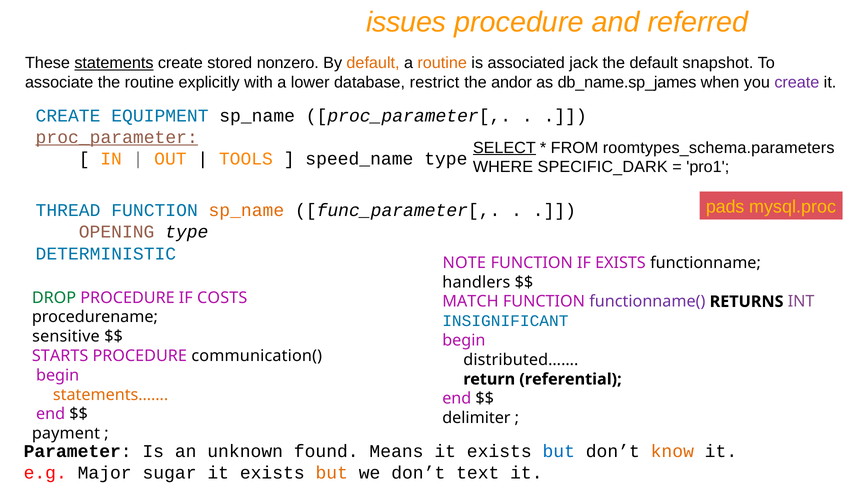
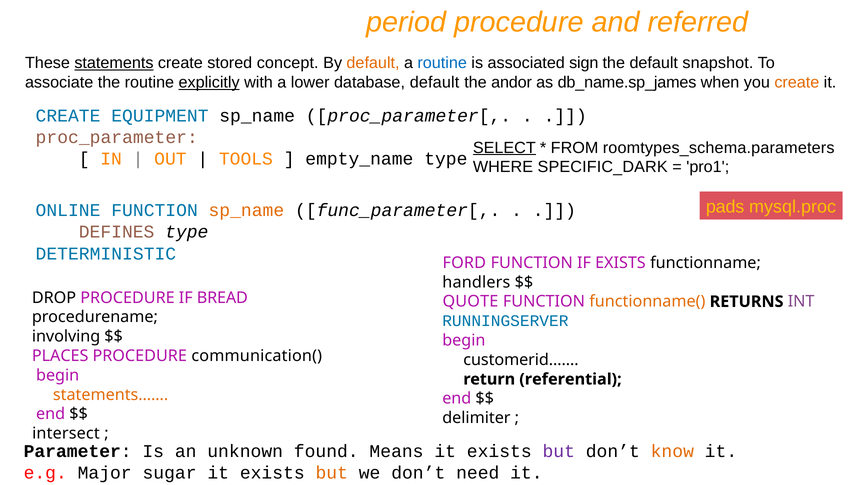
issues: issues -> period
nonzero: nonzero -> concept
routine at (442, 63) colour: orange -> blue
jack: jack -> sign
explicitly underline: none -> present
database restrict: restrict -> default
create at (797, 82) colour: purple -> orange
proc_parameter underline: present -> none
speed_name: speed_name -> empty_name
THREAD: THREAD -> ONLINE
OPENING: OPENING -> DEFINES
NOTE: NOTE -> FORD
DROP colour: green -> black
COSTS: COSTS -> BREAD
MATCH: MATCH -> QUOTE
functionname( colour: purple -> orange
INSIGNIFICANT: INSIGNIFICANT -> RUNNINGSERVER
sensitive: sensitive -> involving
STARTS: STARTS -> PLACES
distributed……: distributed…… -> customerid……
payment: payment -> intersect
but at (559, 452) colour: blue -> purple
text: text -> need
